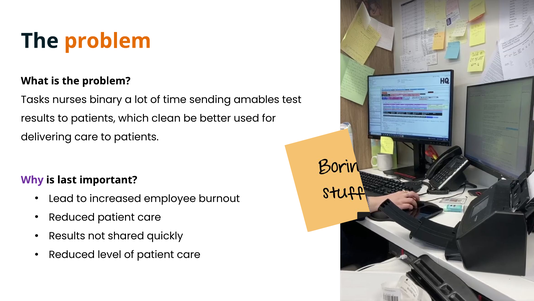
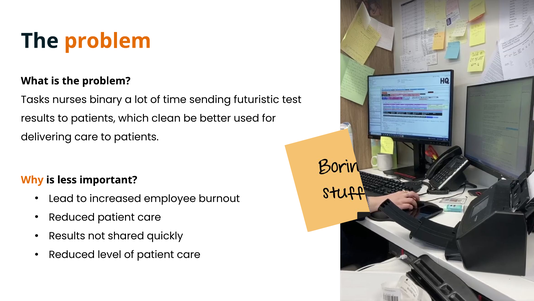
amables: amables -> futuristic
Why colour: purple -> orange
last: last -> less
